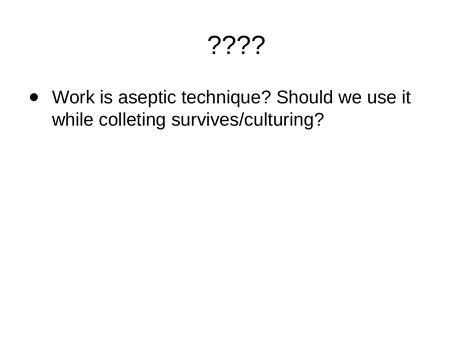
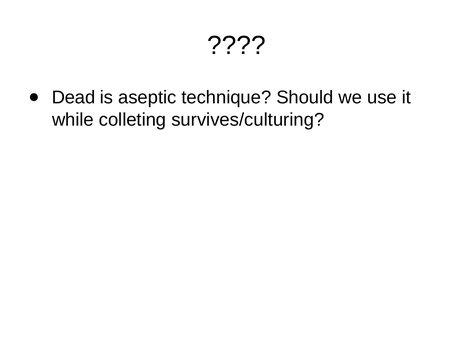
Work: Work -> Dead
